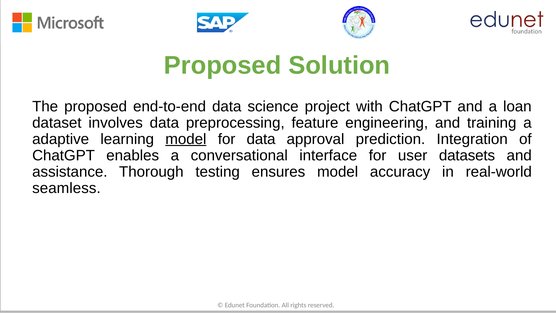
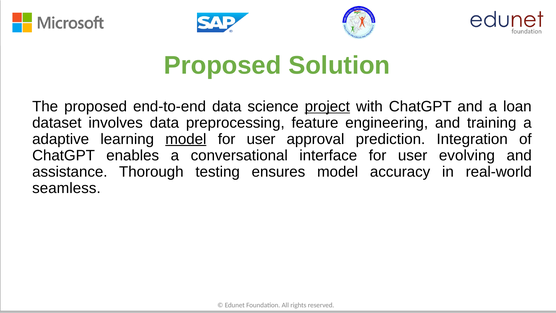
project underline: none -> present
data at (261, 139): data -> user
datasets: datasets -> evolving
